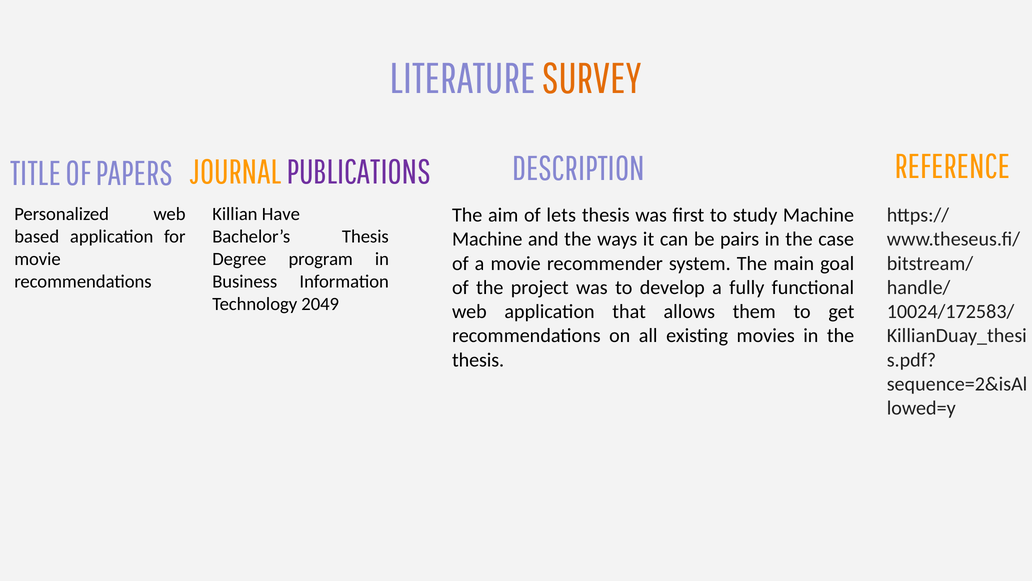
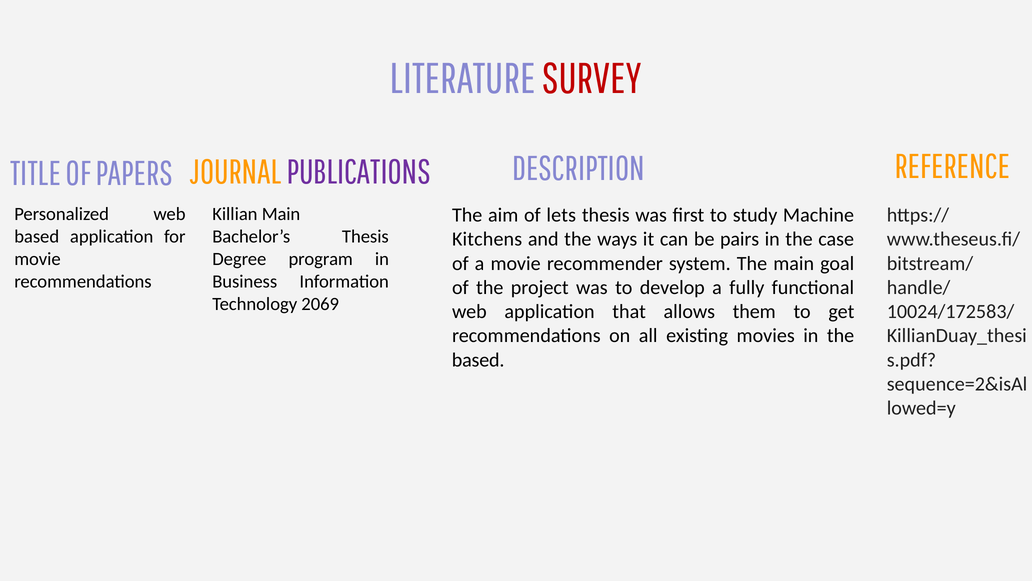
SURVEY colour: orange -> red
Killian Have: Have -> Main
Machine at (487, 239): Machine -> Kitchens
2049: 2049 -> 2069
thesis at (478, 360): thesis -> based
